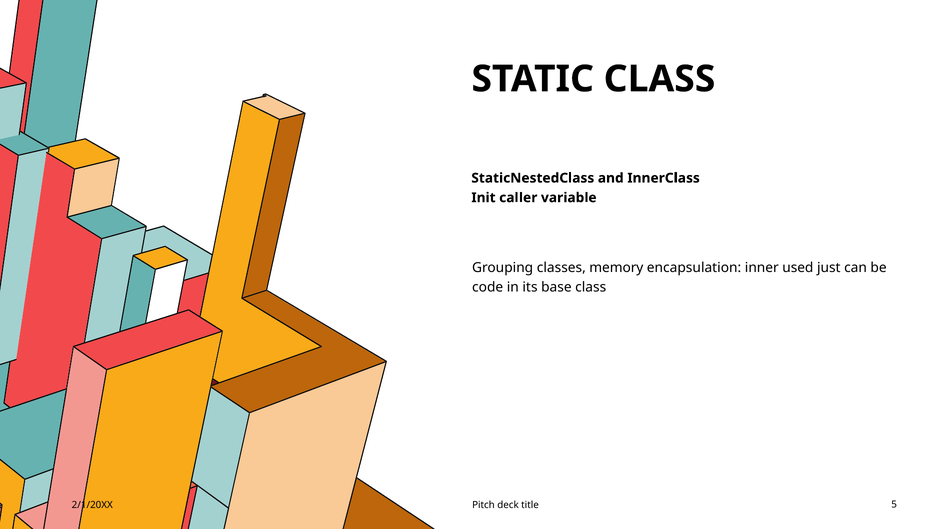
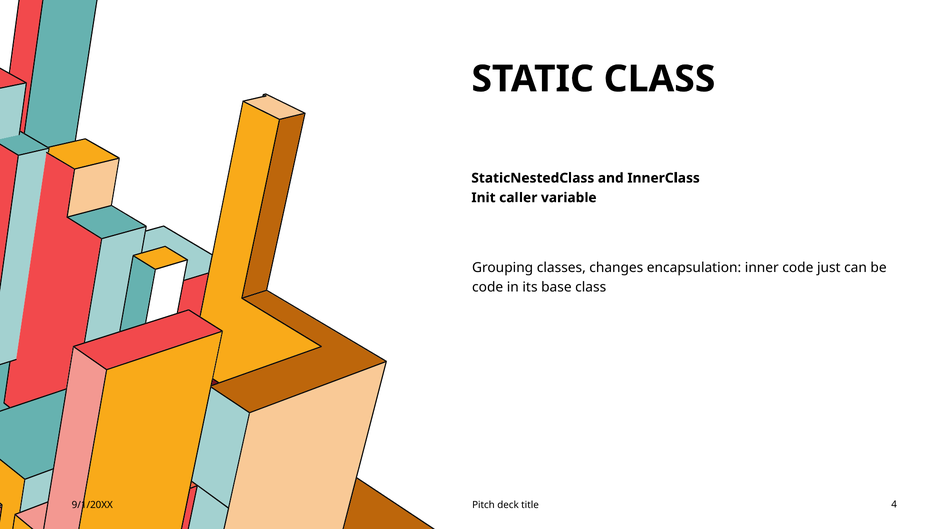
memory: memory -> changes
inner used: used -> code
2/1/20XX: 2/1/20XX -> 9/1/20XX
5: 5 -> 4
